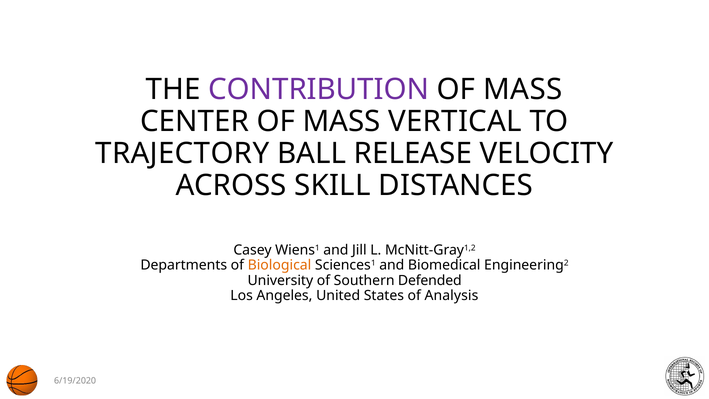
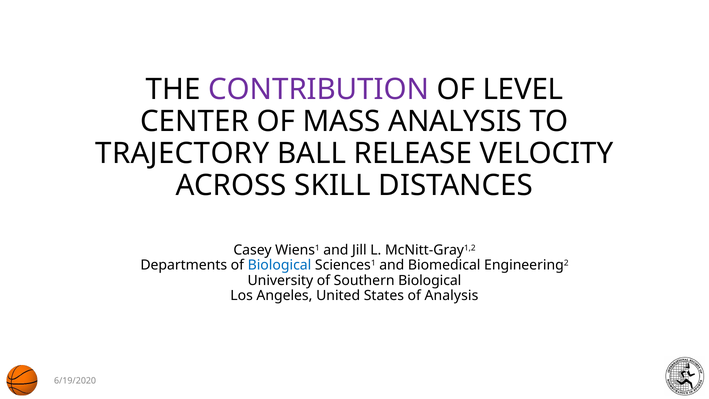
MASS at (523, 90): MASS -> LEVEL
MASS VERTICAL: VERTICAL -> ANALYSIS
Biological at (279, 265) colour: orange -> blue
Southern Defended: Defended -> Biological
